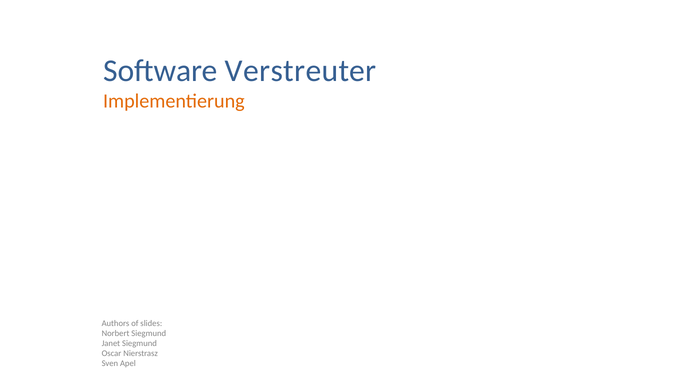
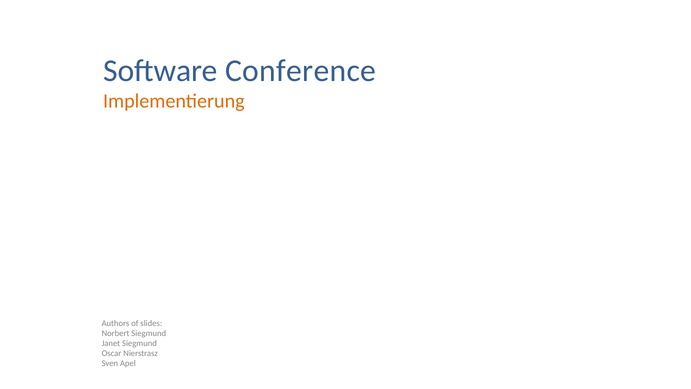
Verstreuter: Verstreuter -> Conference
